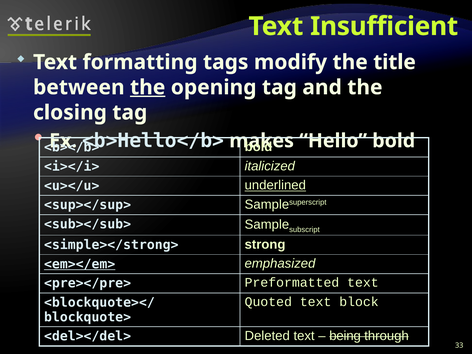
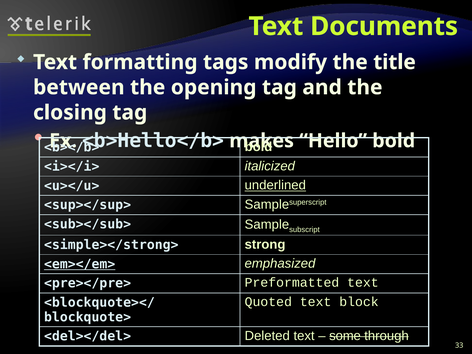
Insufficient: Insufficient -> Documents
the at (148, 87) underline: present -> none
being: being -> some
